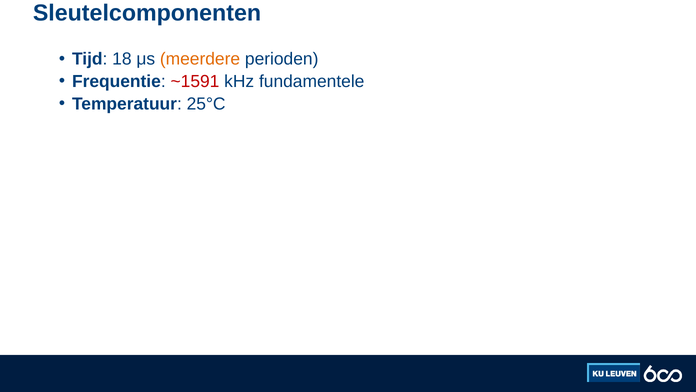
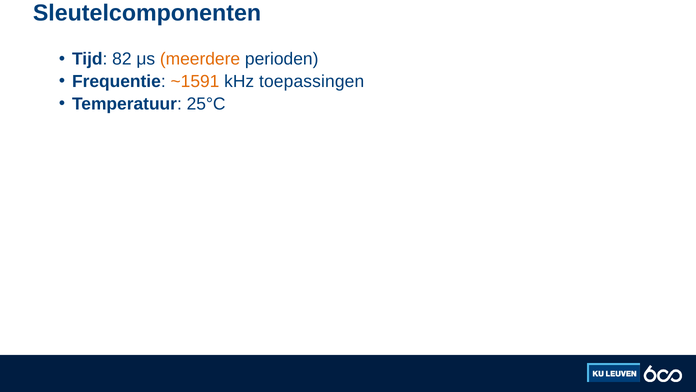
18: 18 -> 82
~1591 colour: red -> orange
fundamentele: fundamentele -> toepassingen
